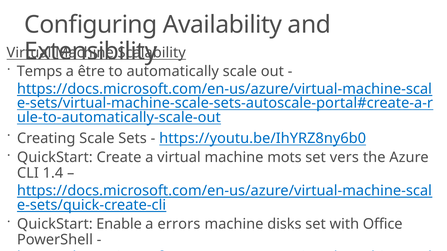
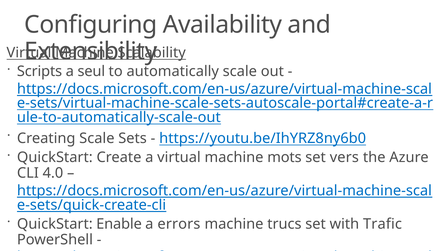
Temps: Temps -> Scripts
être: être -> seul
1.4: 1.4 -> 4.0
disks: disks -> trucs
Office: Office -> Trafic
